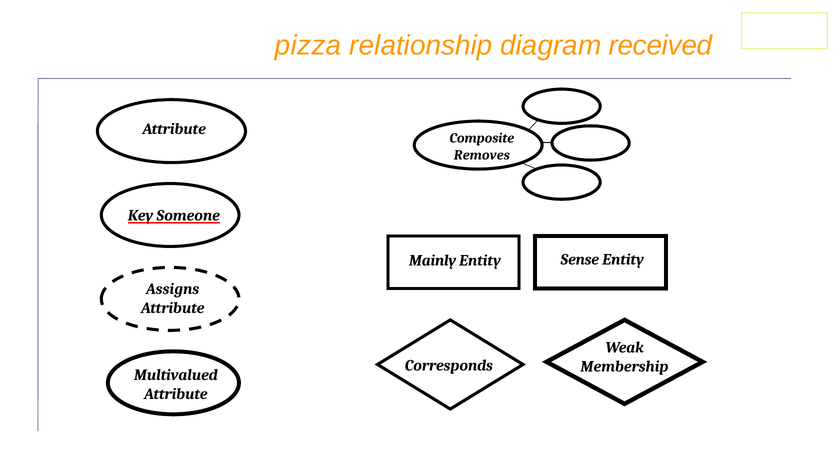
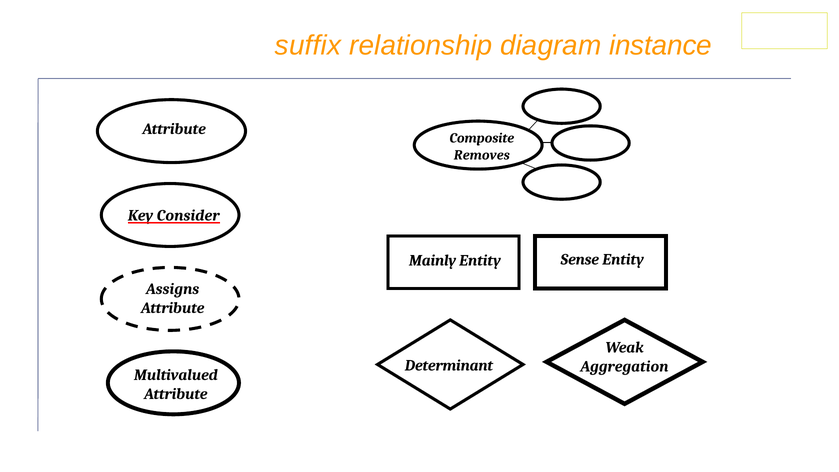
pizza: pizza -> suffix
received: received -> instance
Someone: Someone -> Consider
Corresponds: Corresponds -> Determinant
Membership: Membership -> Aggregation
